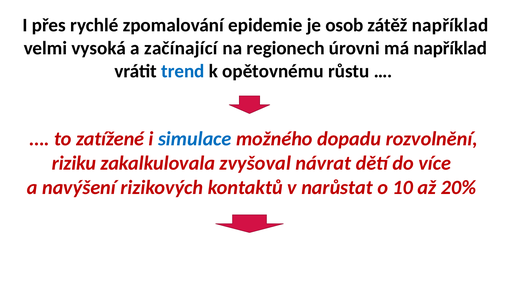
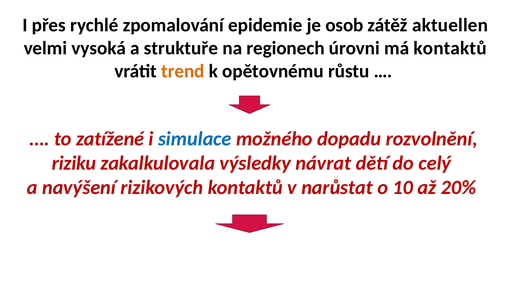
zátěž například: například -> aktuellen
začínající: začínající -> struktuře
má například: například -> kontaktů
trend colour: blue -> orange
zvyšoval: zvyšoval -> výsledky
více: více -> celý
